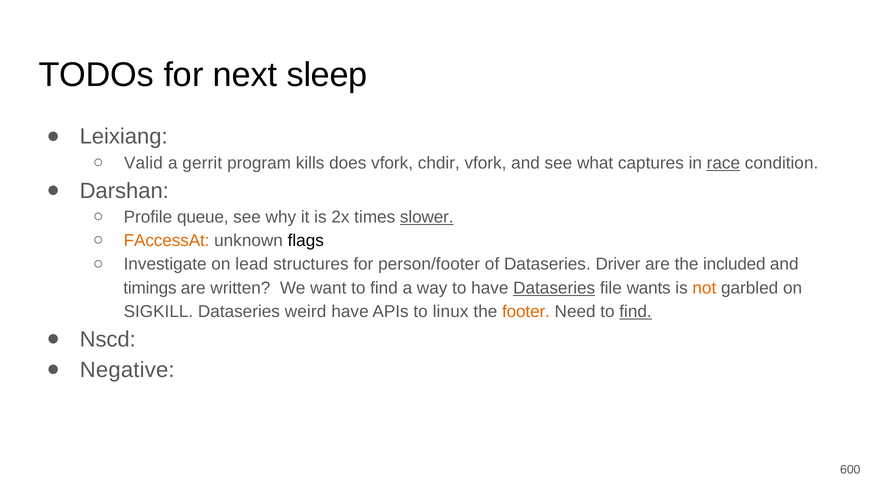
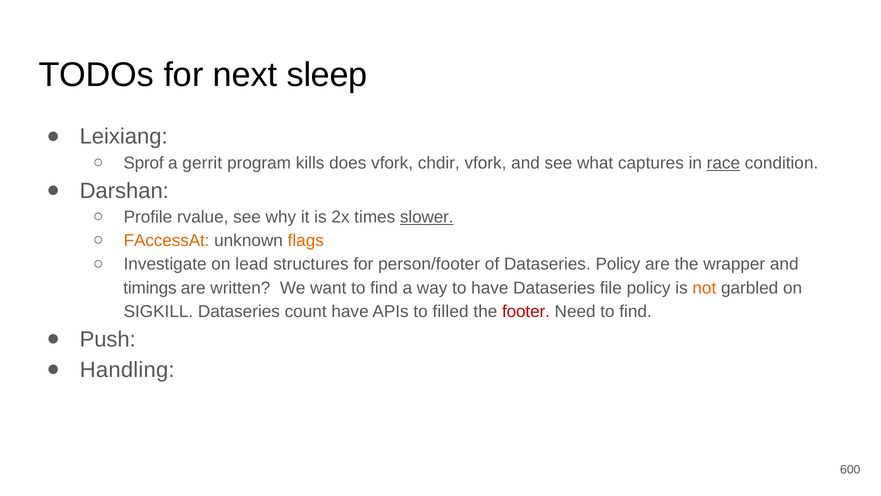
Valid: Valid -> Sprof
queue: queue -> rvalue
flags colour: black -> orange
Dataseries Driver: Driver -> Policy
included: included -> wrapper
Dataseries at (554, 288) underline: present -> none
file wants: wants -> policy
weird: weird -> count
linux: linux -> filled
footer colour: orange -> red
find at (636, 311) underline: present -> none
Nscd: Nscd -> Push
Negative: Negative -> Handling
